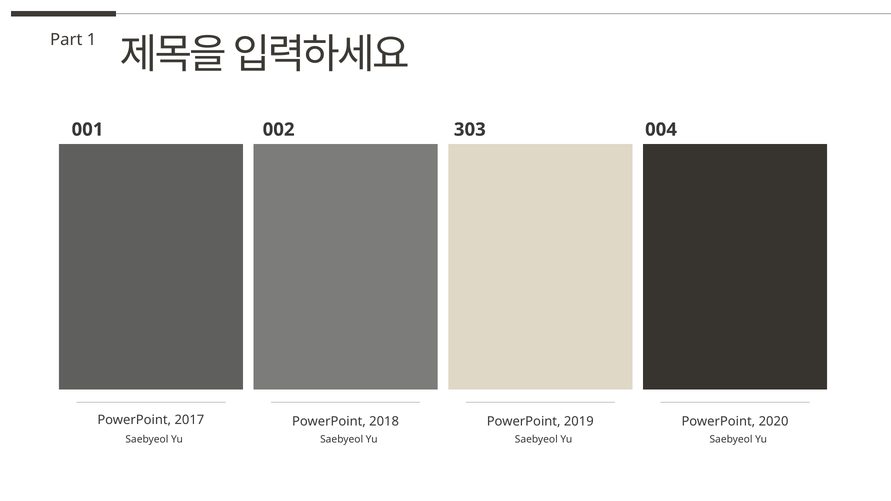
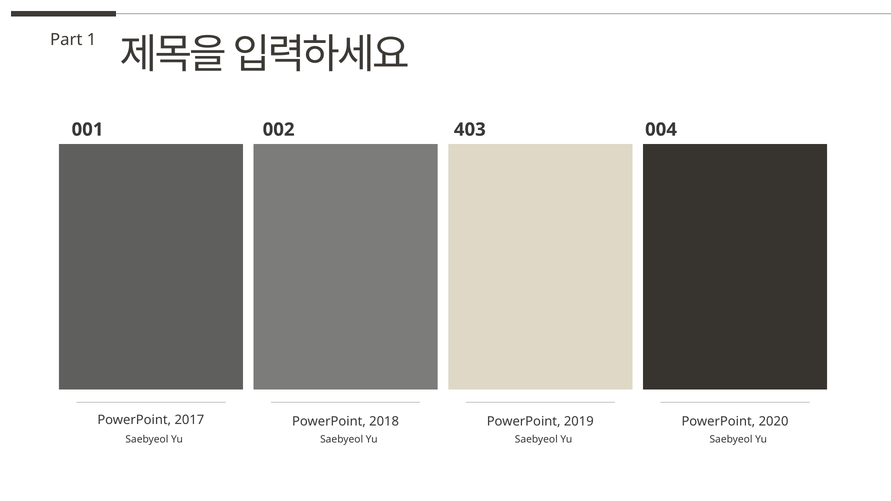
303: 303 -> 403
